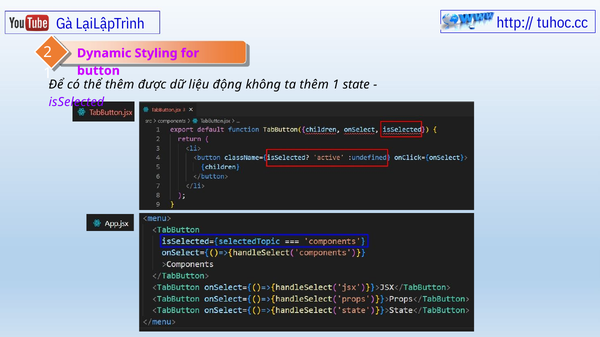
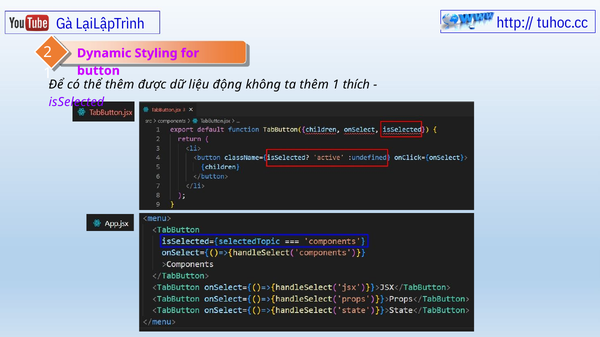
state: state -> thích
